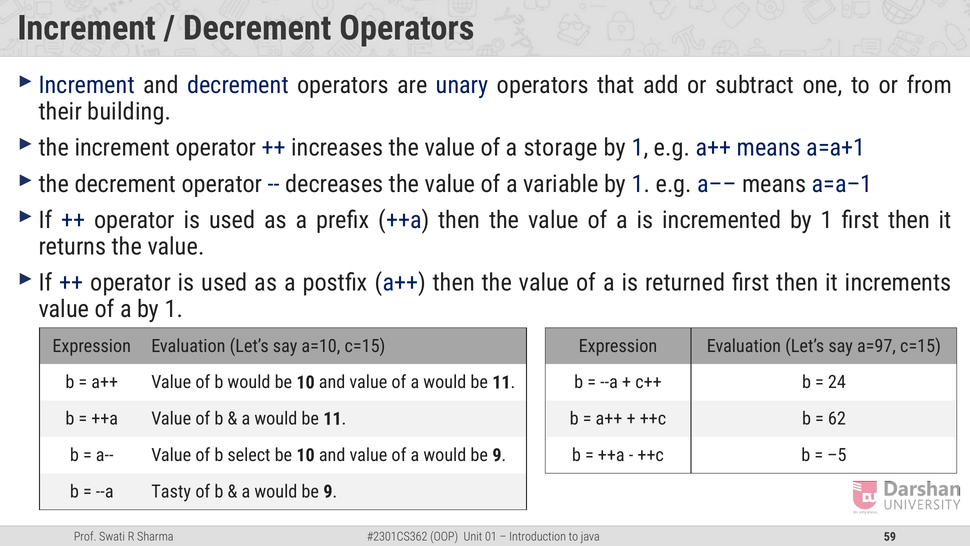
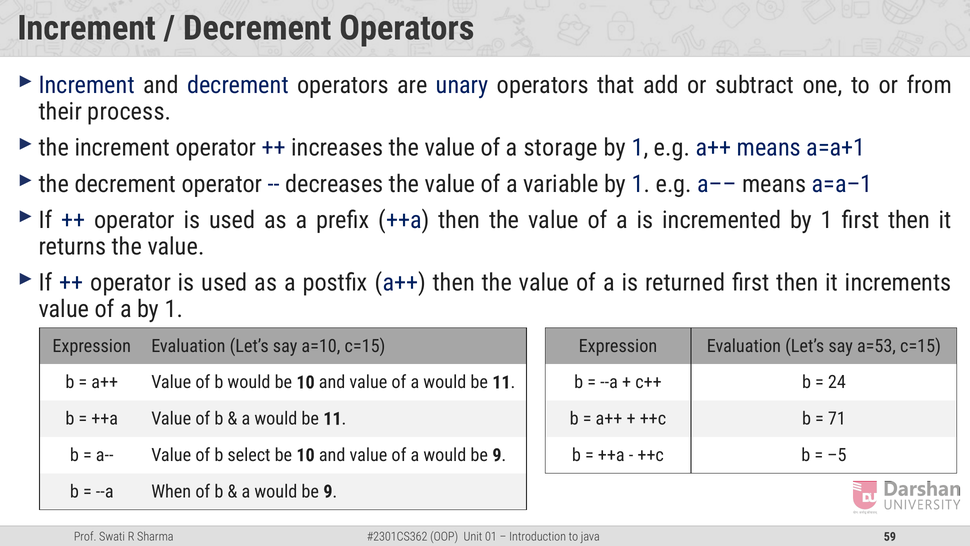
building: building -> process
a=97: a=97 -> a=53
62: 62 -> 71
Tasty: Tasty -> When
